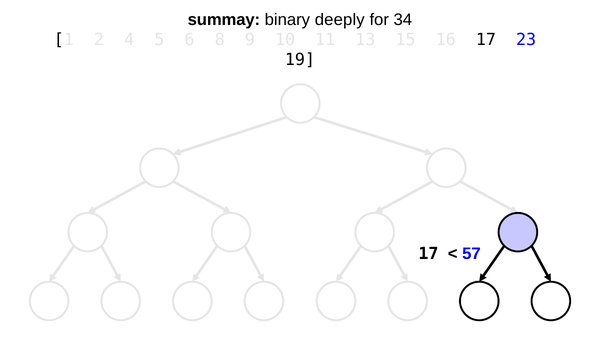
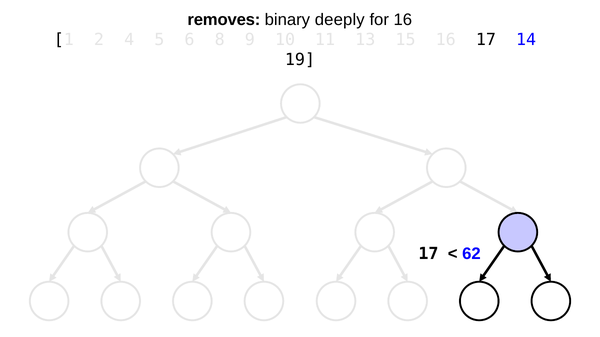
summay: summay -> removes
for 34: 34 -> 16
23: 23 -> 14
57: 57 -> 62
